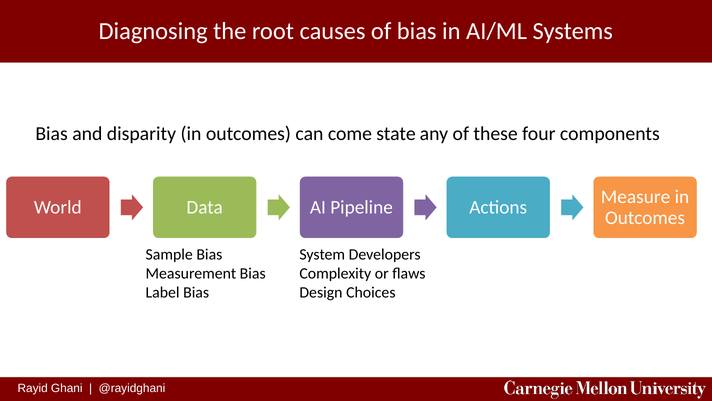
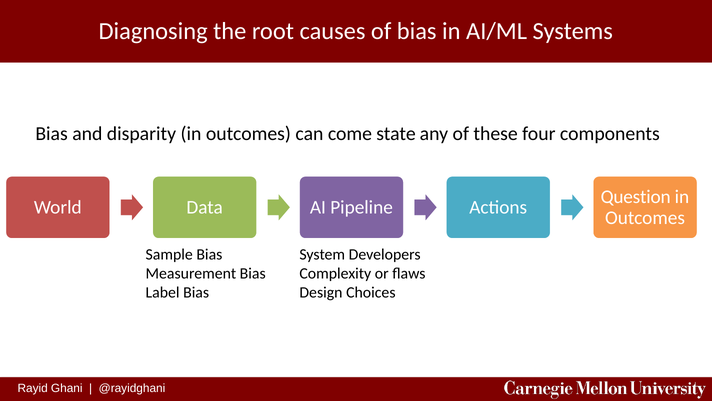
Measure: Measure -> Question
